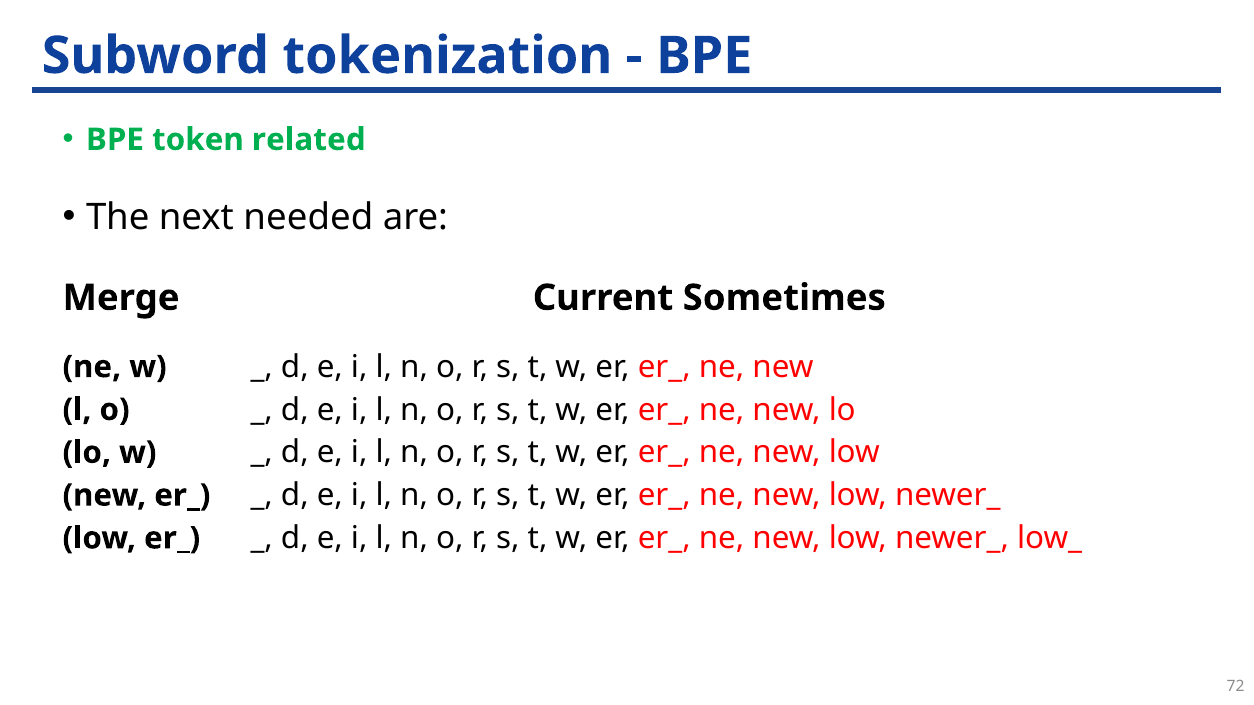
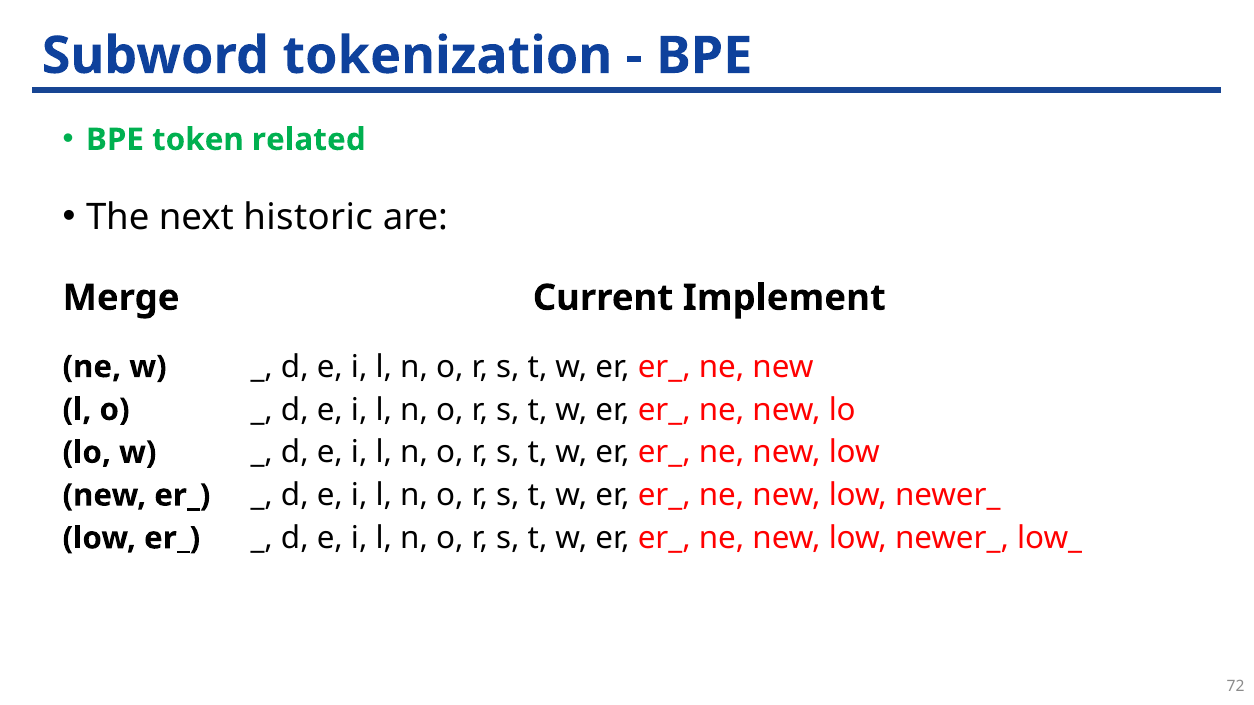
needed: needed -> historic
Sometimes: Sometimes -> Implement
